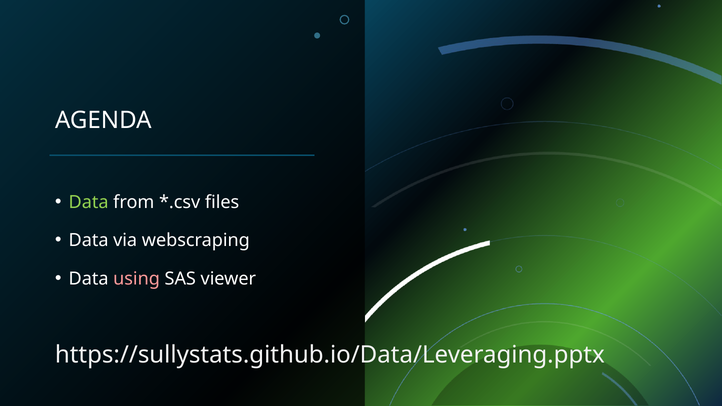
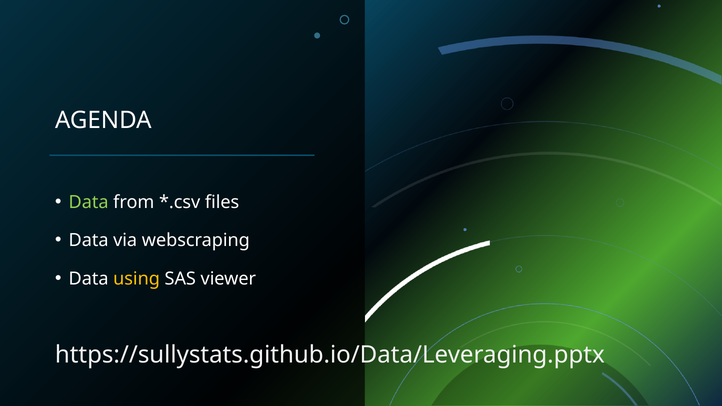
using colour: pink -> yellow
